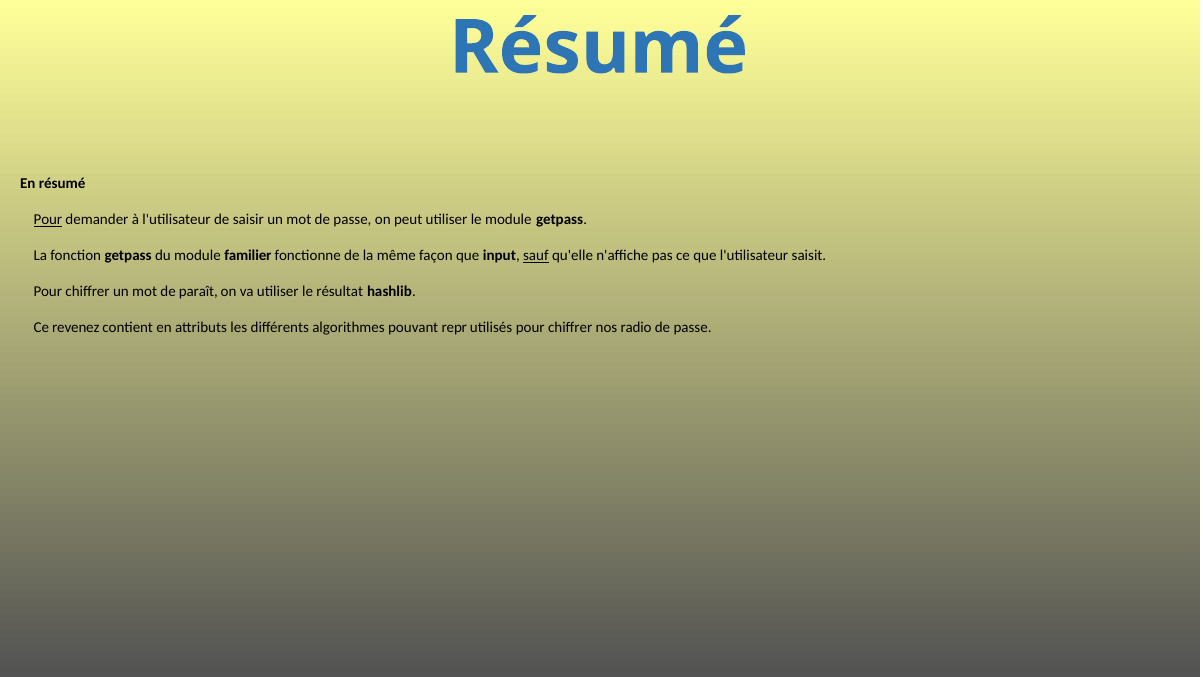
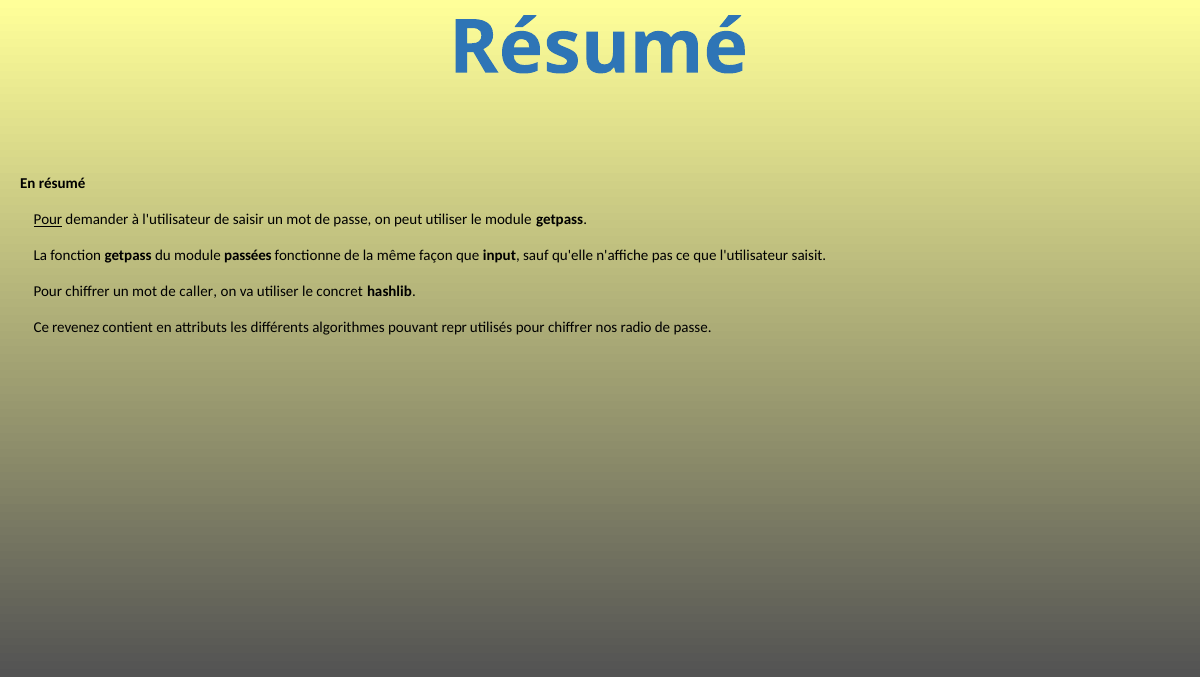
familier: familier -> passées
sauf underline: present -> none
paraît: paraît -> caller
résultat: résultat -> concret
